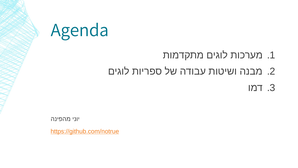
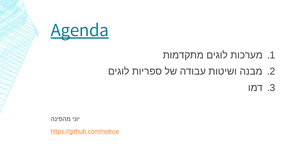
Agenda underline: none -> present
